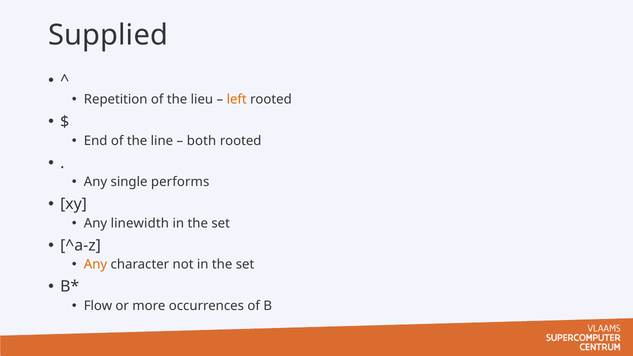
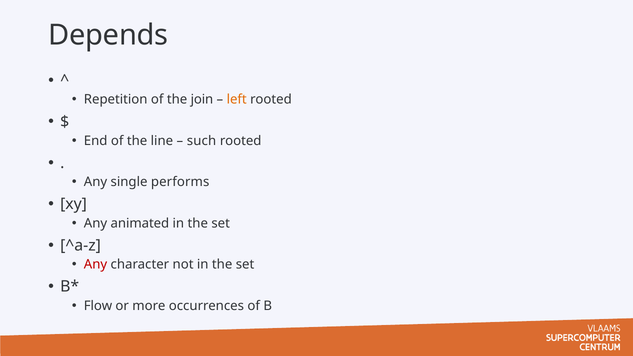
Supplied: Supplied -> Depends
lieu: lieu -> join
both: both -> such
linewidth: linewidth -> animated
Any at (96, 265) colour: orange -> red
